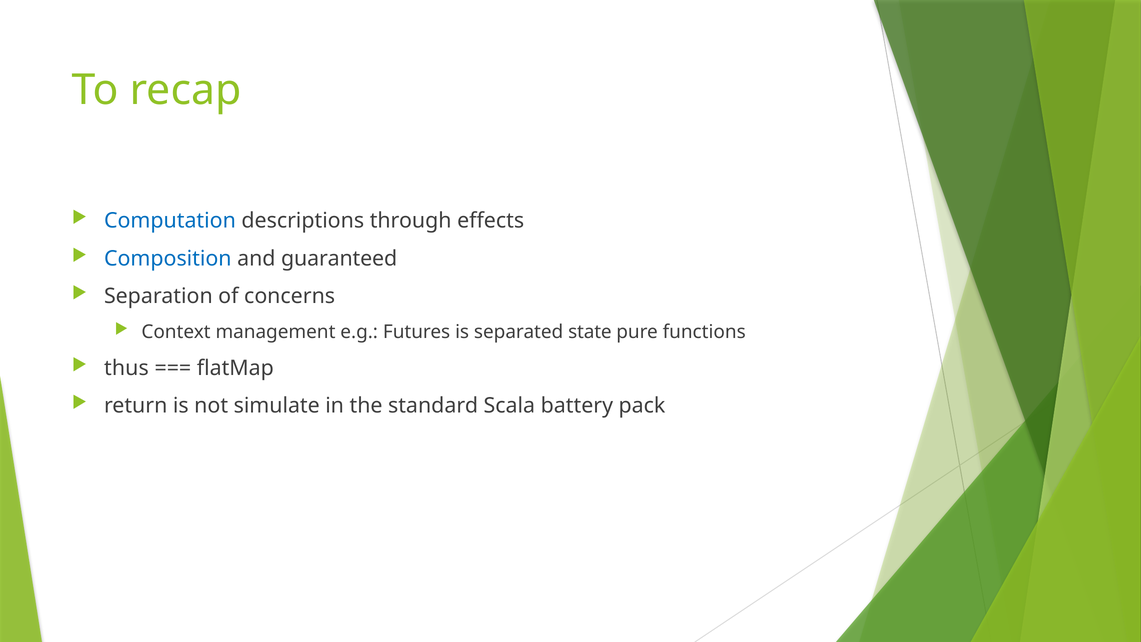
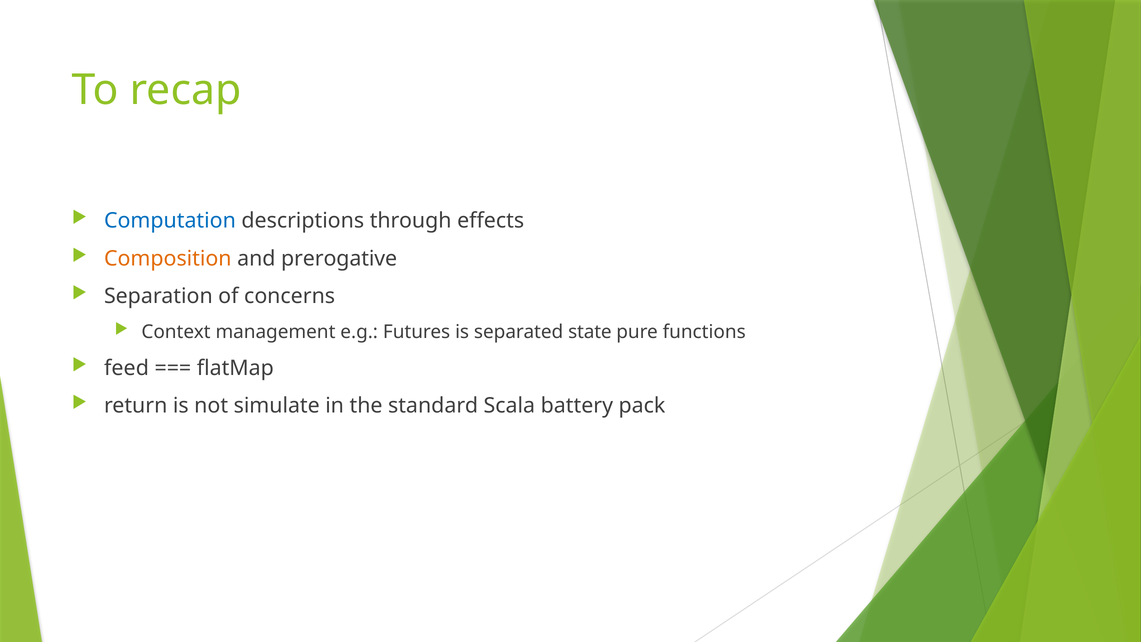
Composition colour: blue -> orange
guaranteed: guaranteed -> prerogative
thus: thus -> feed
